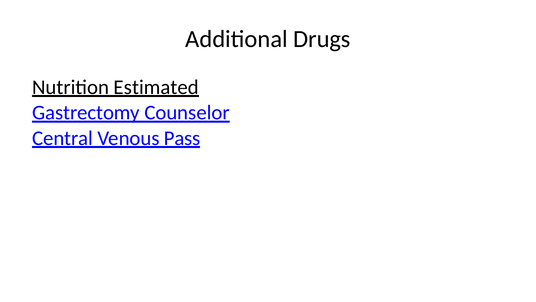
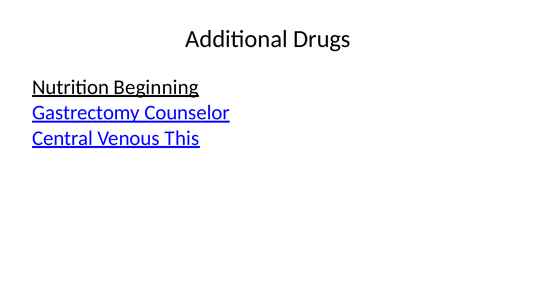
Estimated: Estimated -> Beginning
Pass: Pass -> This
